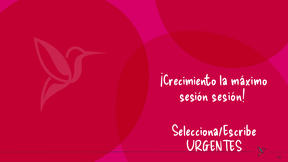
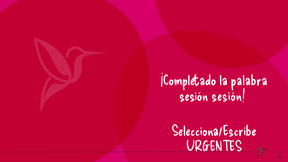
¡Crecimiento: ¡Crecimiento -> ¡Completado
máximo: máximo -> palabra
